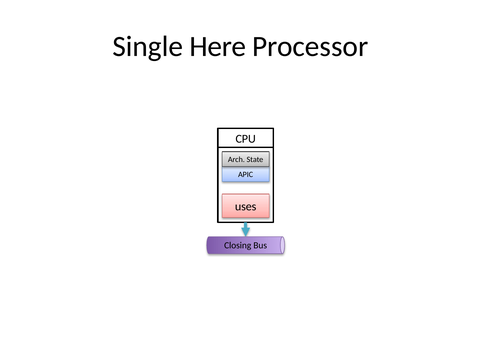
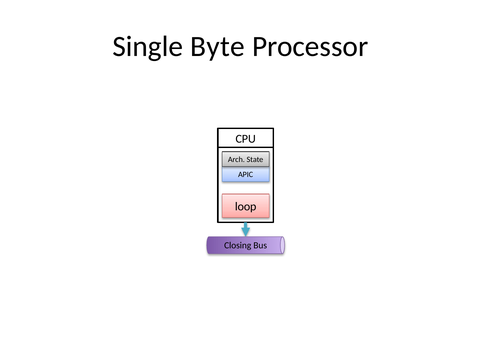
Here: Here -> Byte
uses: uses -> loop
